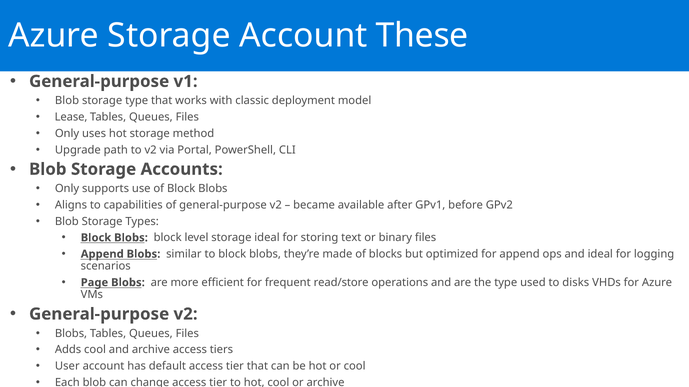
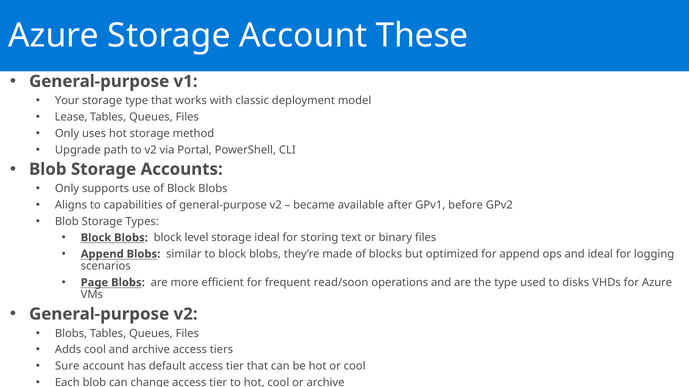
Blob at (67, 101): Blob -> Your
read/store: read/store -> read/soon
User: User -> Sure
